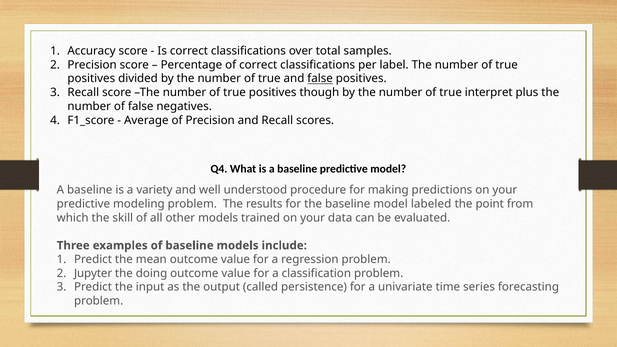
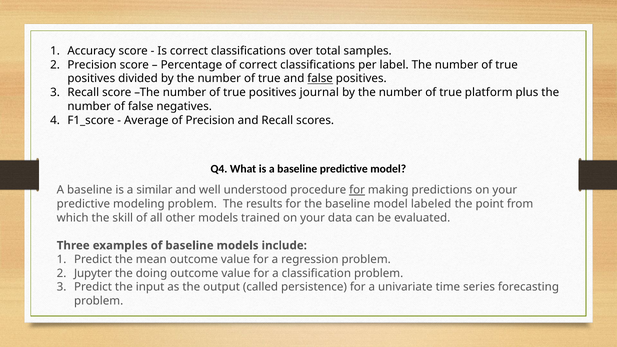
though: though -> journal
interpret: interpret -> platform
variety: variety -> similar
for at (357, 190) underline: none -> present
